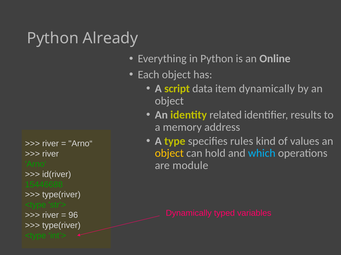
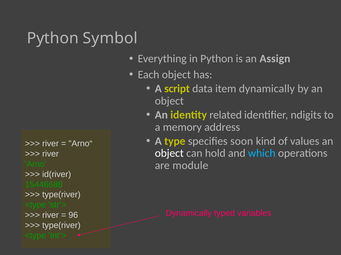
Already: Already -> Symbol
Online: Online -> Assign
results: results -> ndigits
rules: rules -> soon
object at (169, 154) colour: yellow -> white
